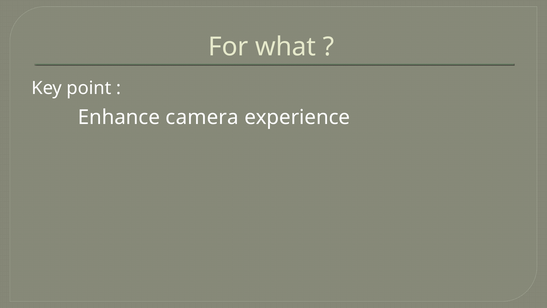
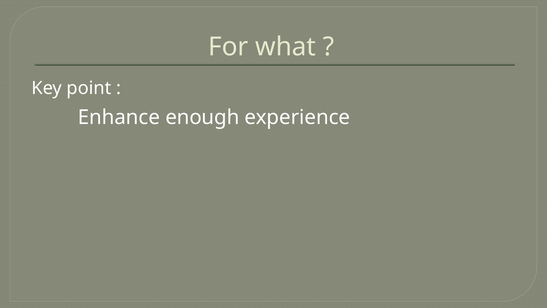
camera: camera -> enough
